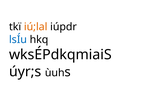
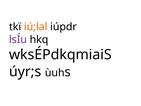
lsÍu colour: blue -> purple
